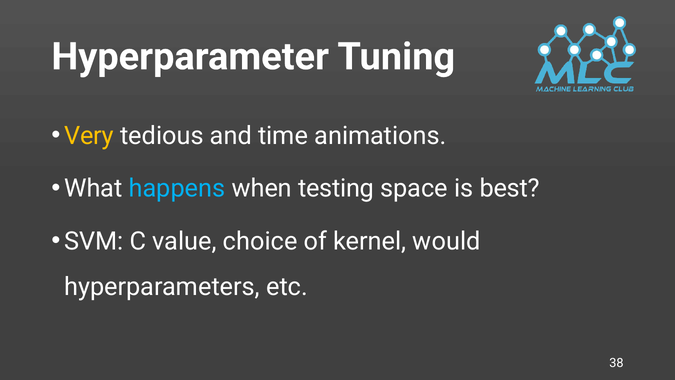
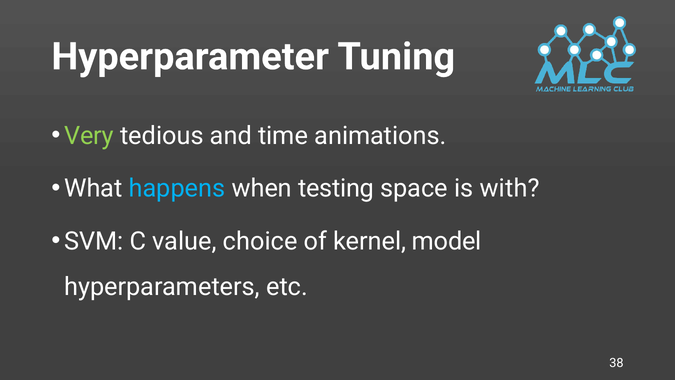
Very colour: yellow -> light green
best: best -> with
would: would -> model
